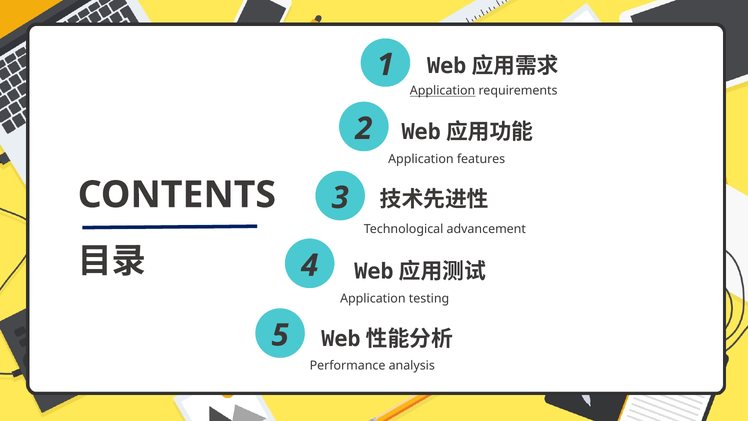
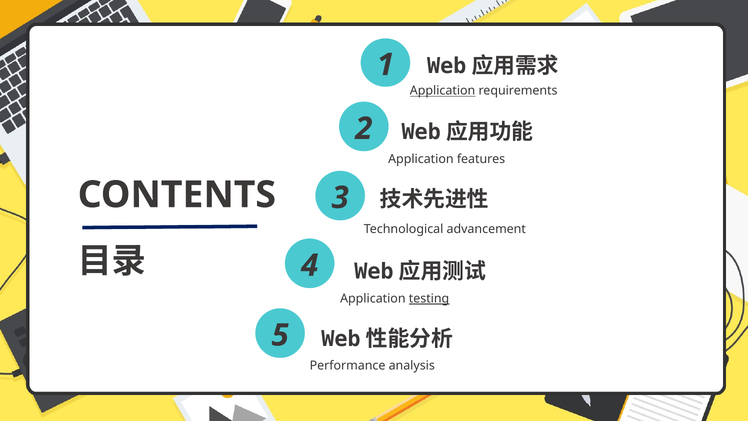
testing underline: none -> present
